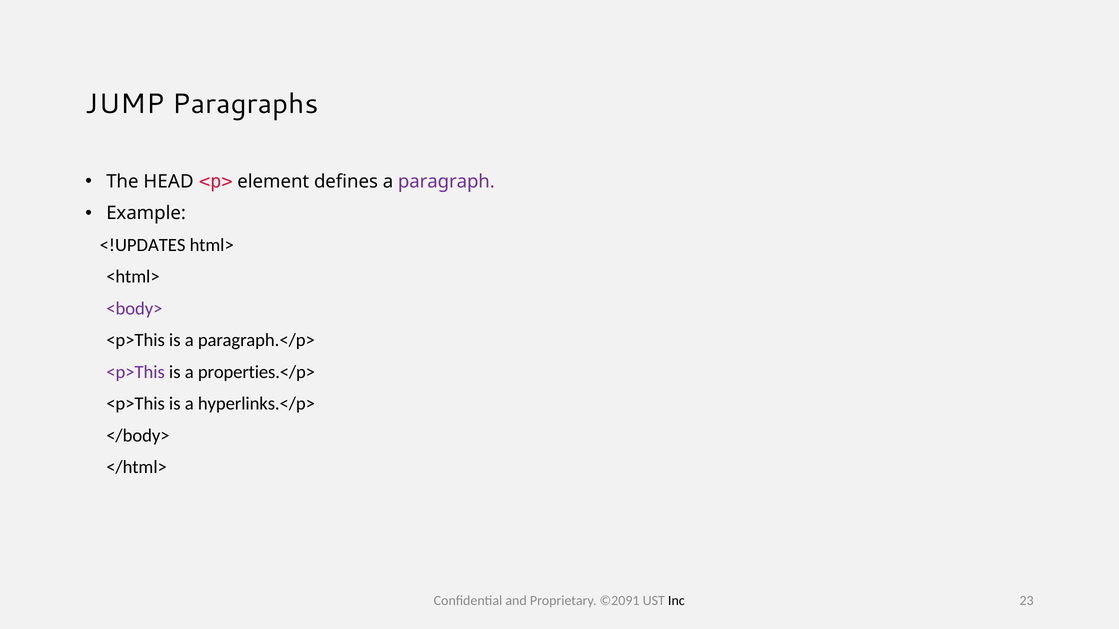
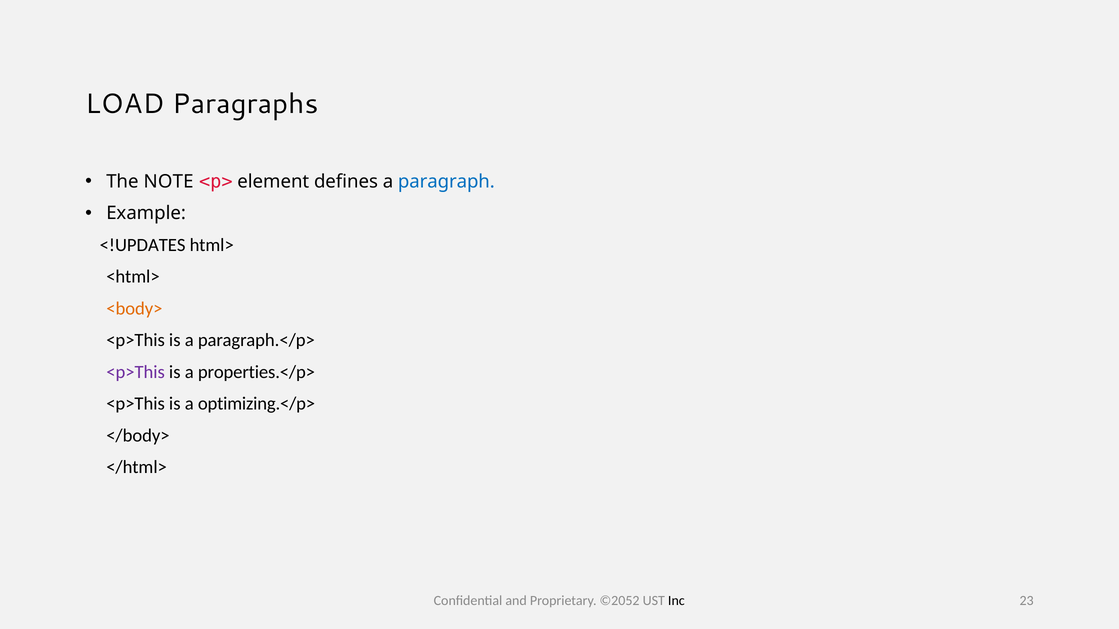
JUMP: JUMP -> LOAD
HEAD: HEAD -> NOTE
paragraph colour: purple -> blue
<body> colour: purple -> orange
hyperlinks.</p>: hyperlinks.</p> -> optimizing.</p>
©2091: ©2091 -> ©2052
